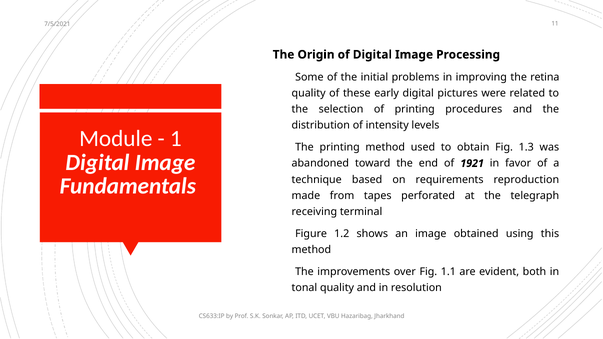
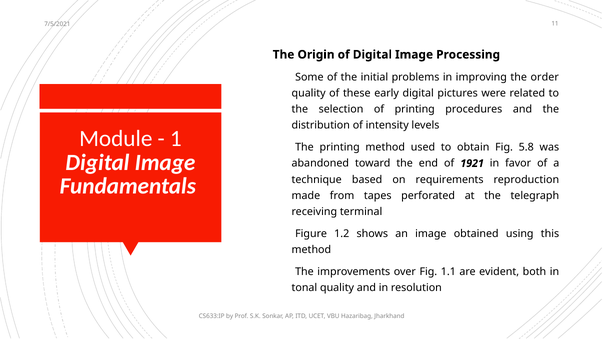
retina: retina -> order
1.3: 1.3 -> 5.8
